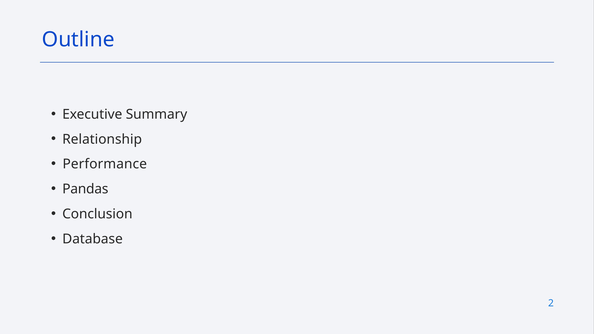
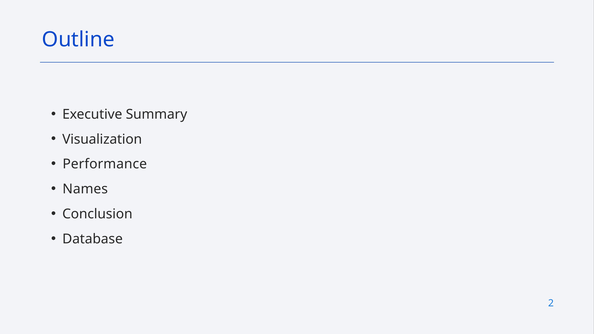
Relationship: Relationship -> Visualization
Pandas: Pandas -> Names
